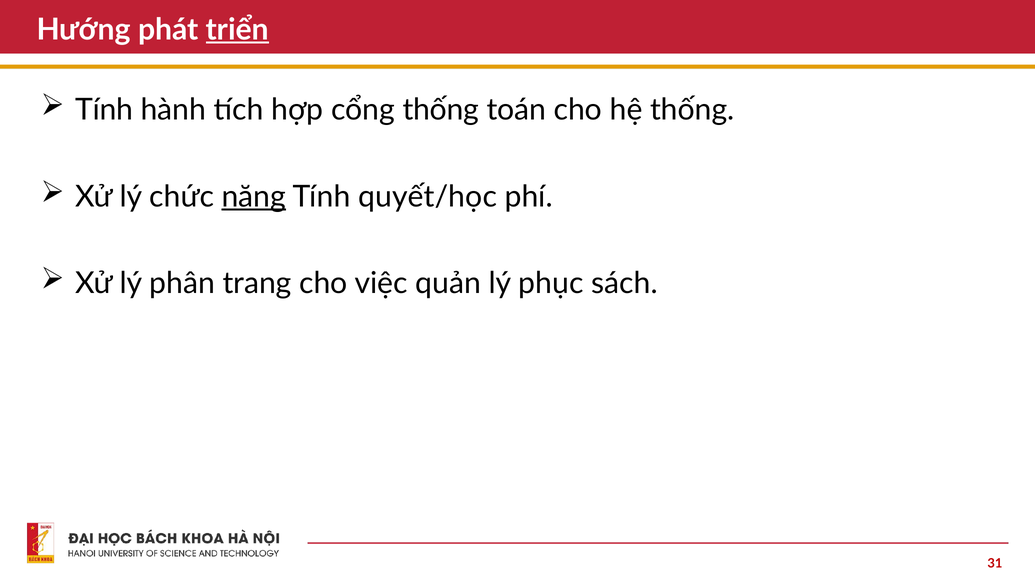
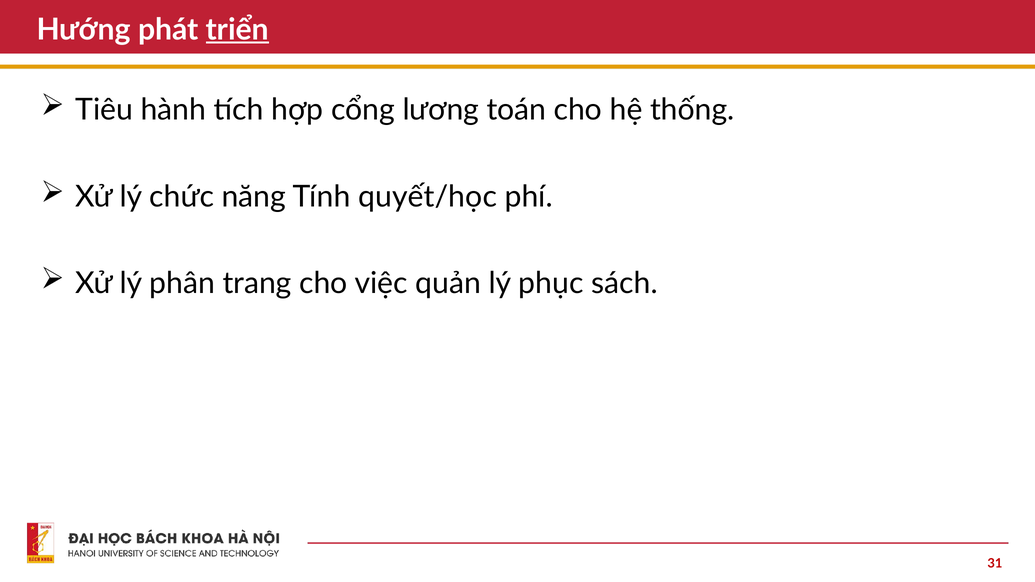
Tính at (104, 110): Tính -> Tiêu
cổng thống: thống -> lương
năng underline: present -> none
